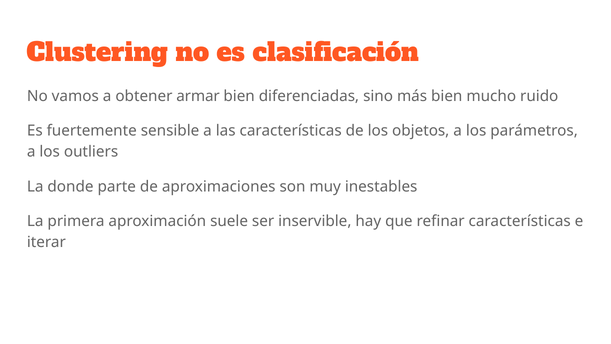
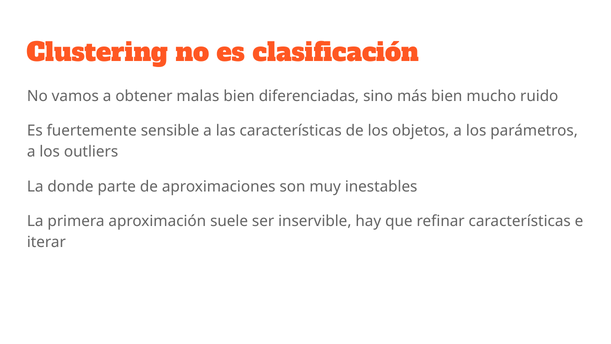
armar: armar -> malas
